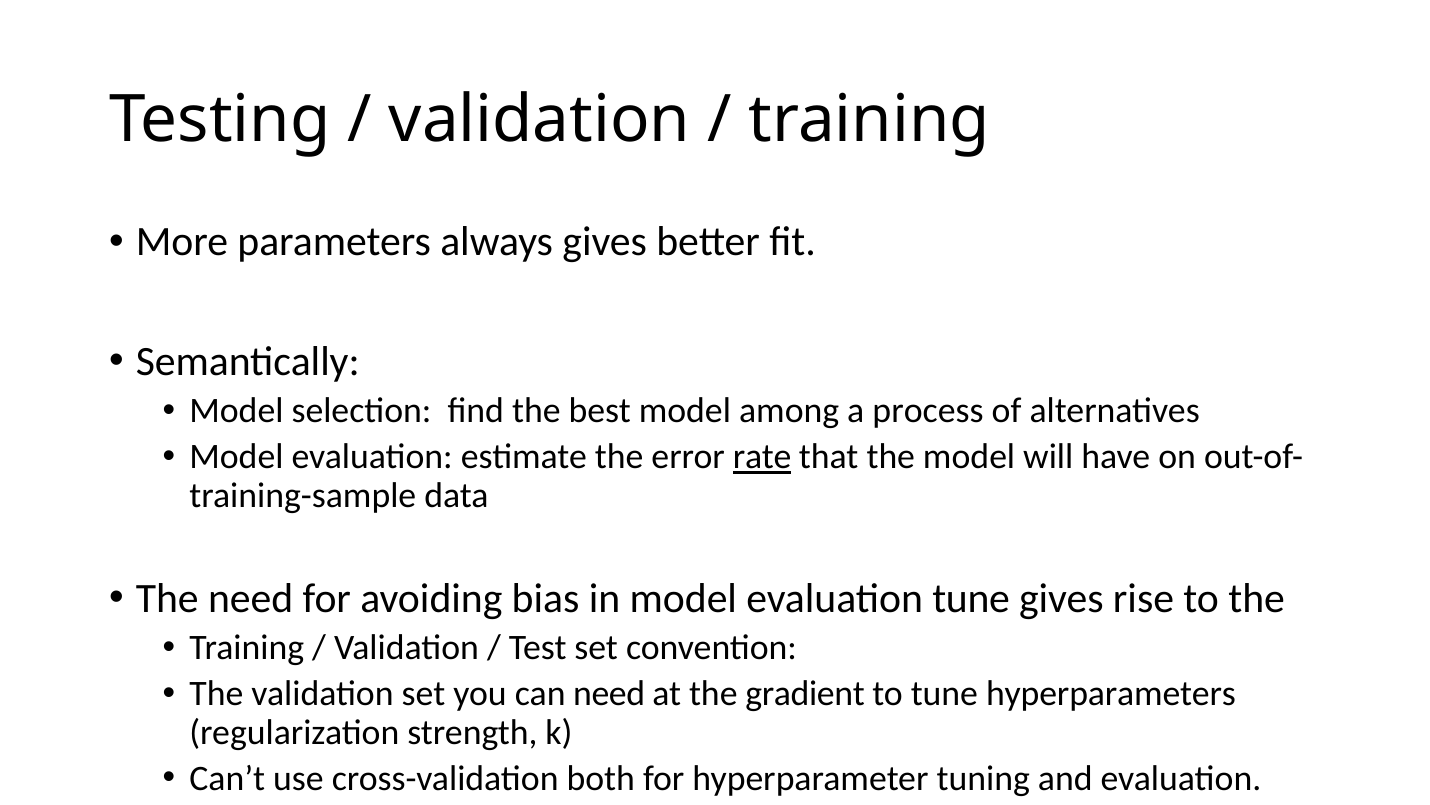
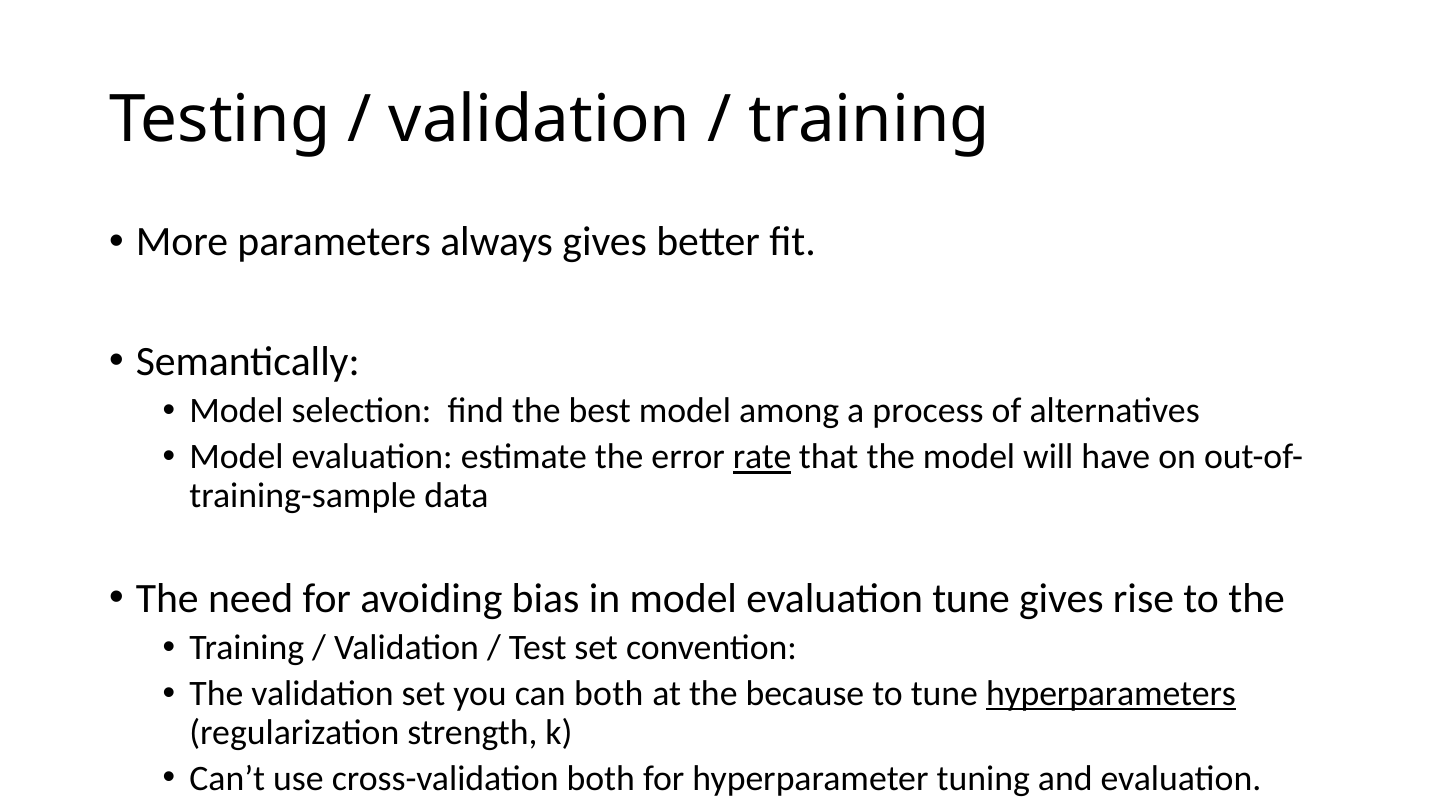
can need: need -> both
gradient: gradient -> because
hyperparameters underline: none -> present
